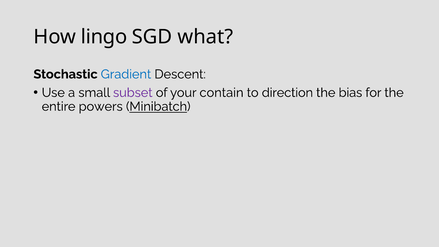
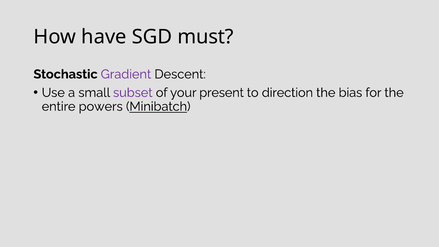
lingo: lingo -> have
what: what -> must
Gradient colour: blue -> purple
contain: contain -> present
